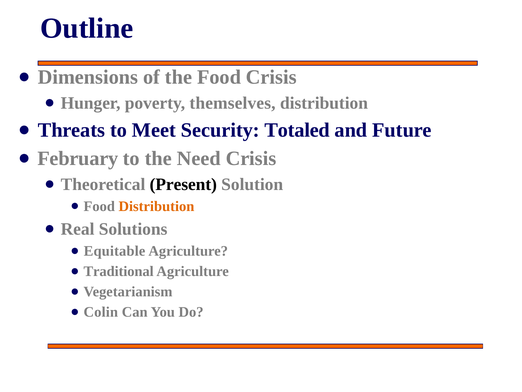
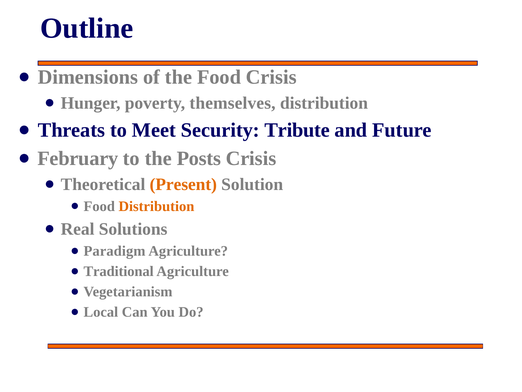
Totaled: Totaled -> Tribute
Need: Need -> Posts
Present colour: black -> orange
Equitable: Equitable -> Paradigm
Colin: Colin -> Local
